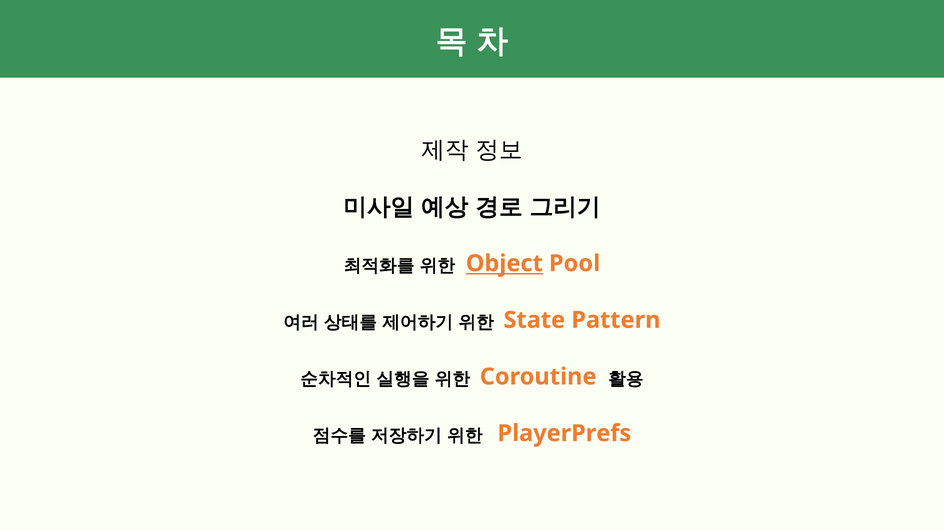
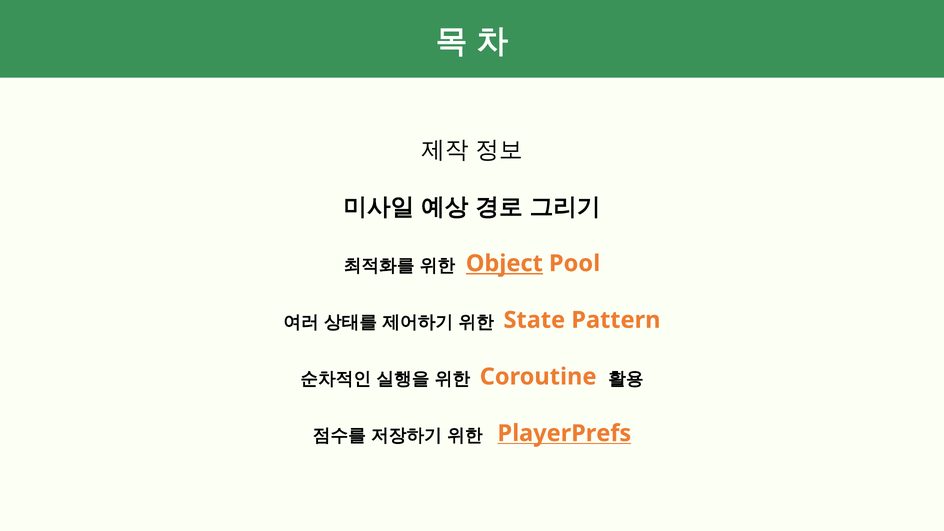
PlayerPrefs underline: none -> present
